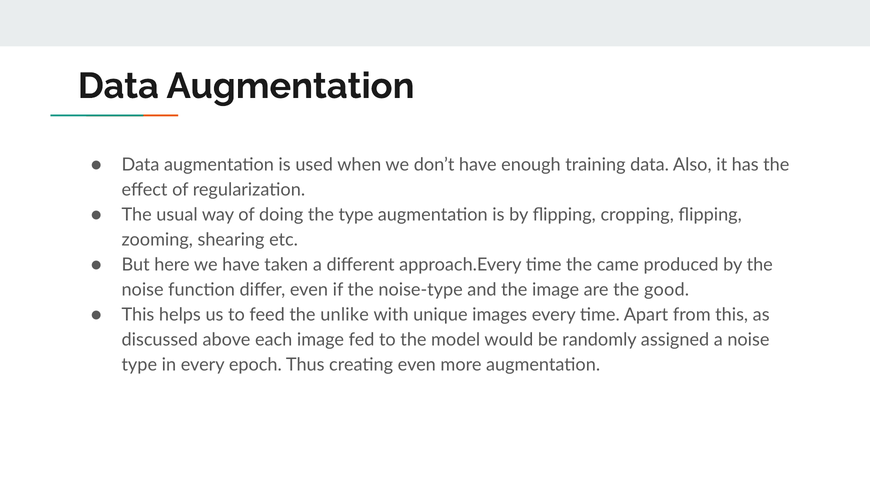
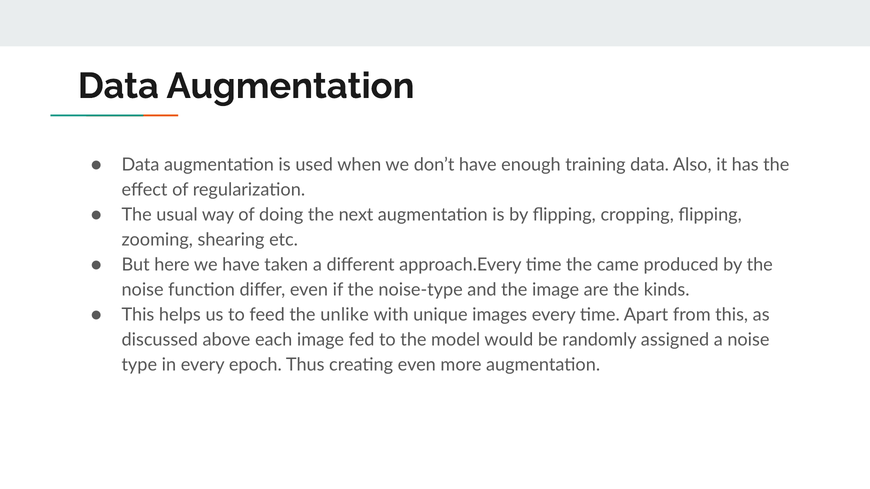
the type: type -> next
good: good -> kinds
